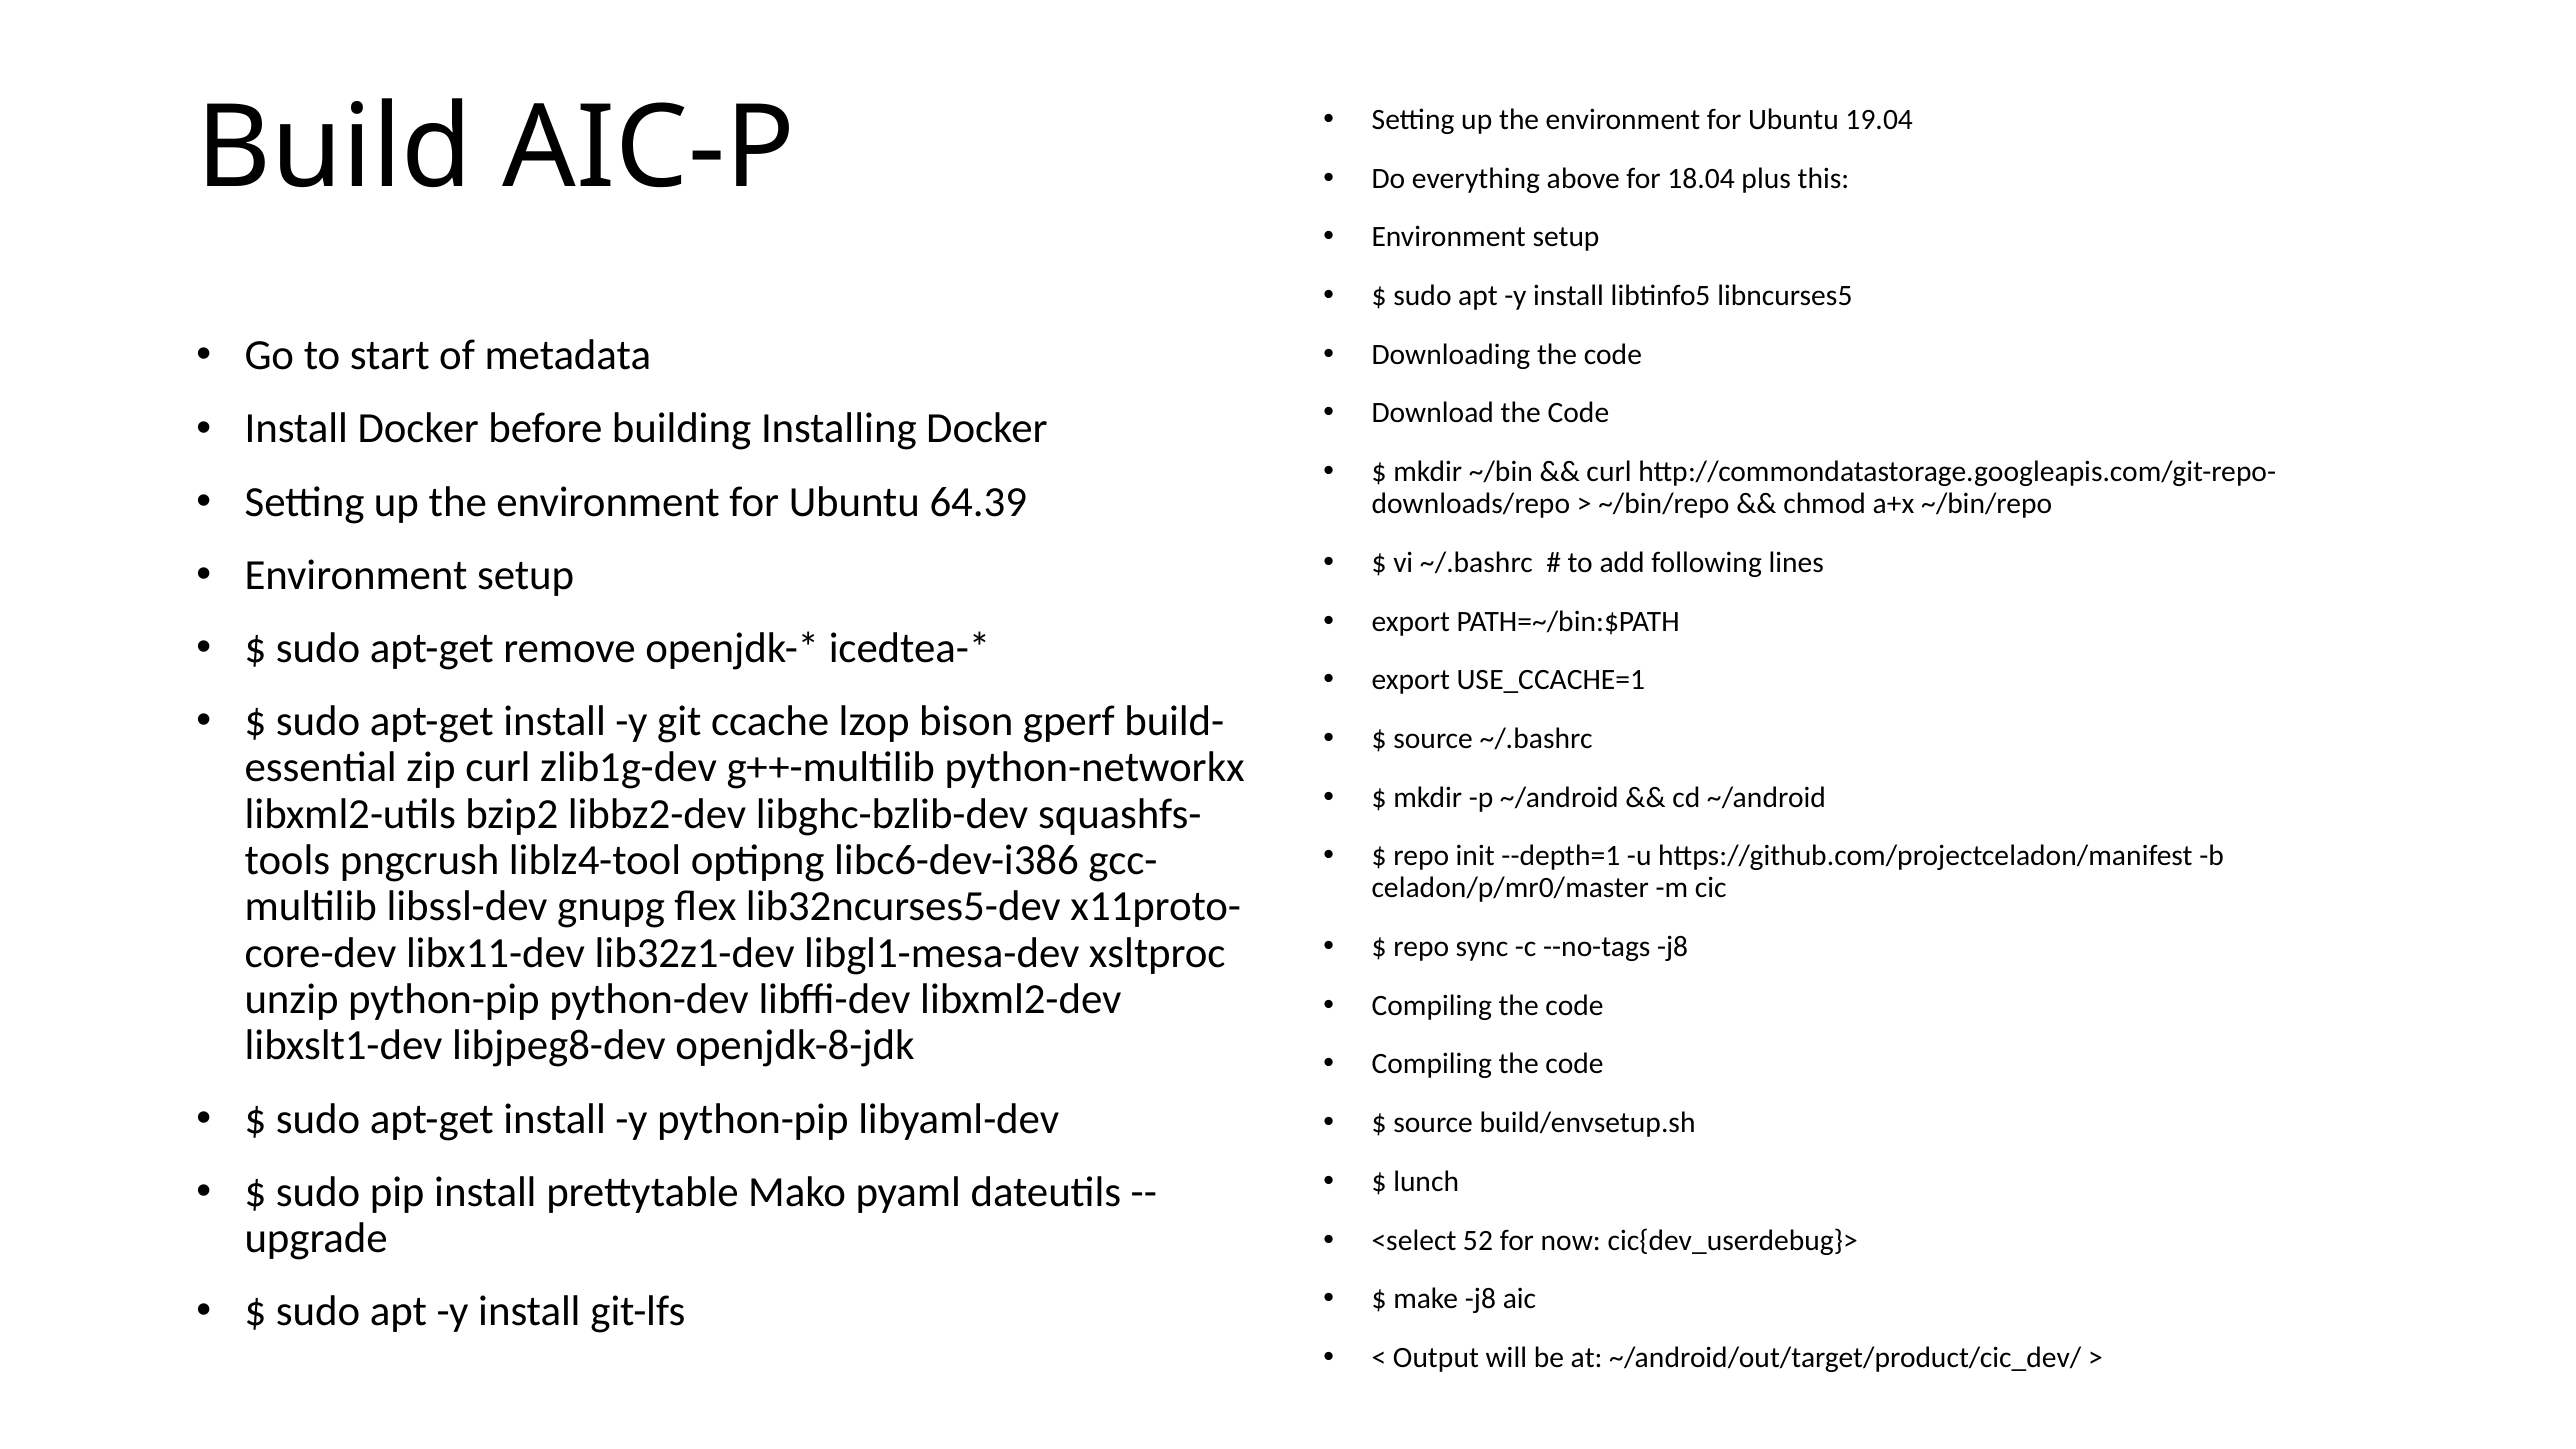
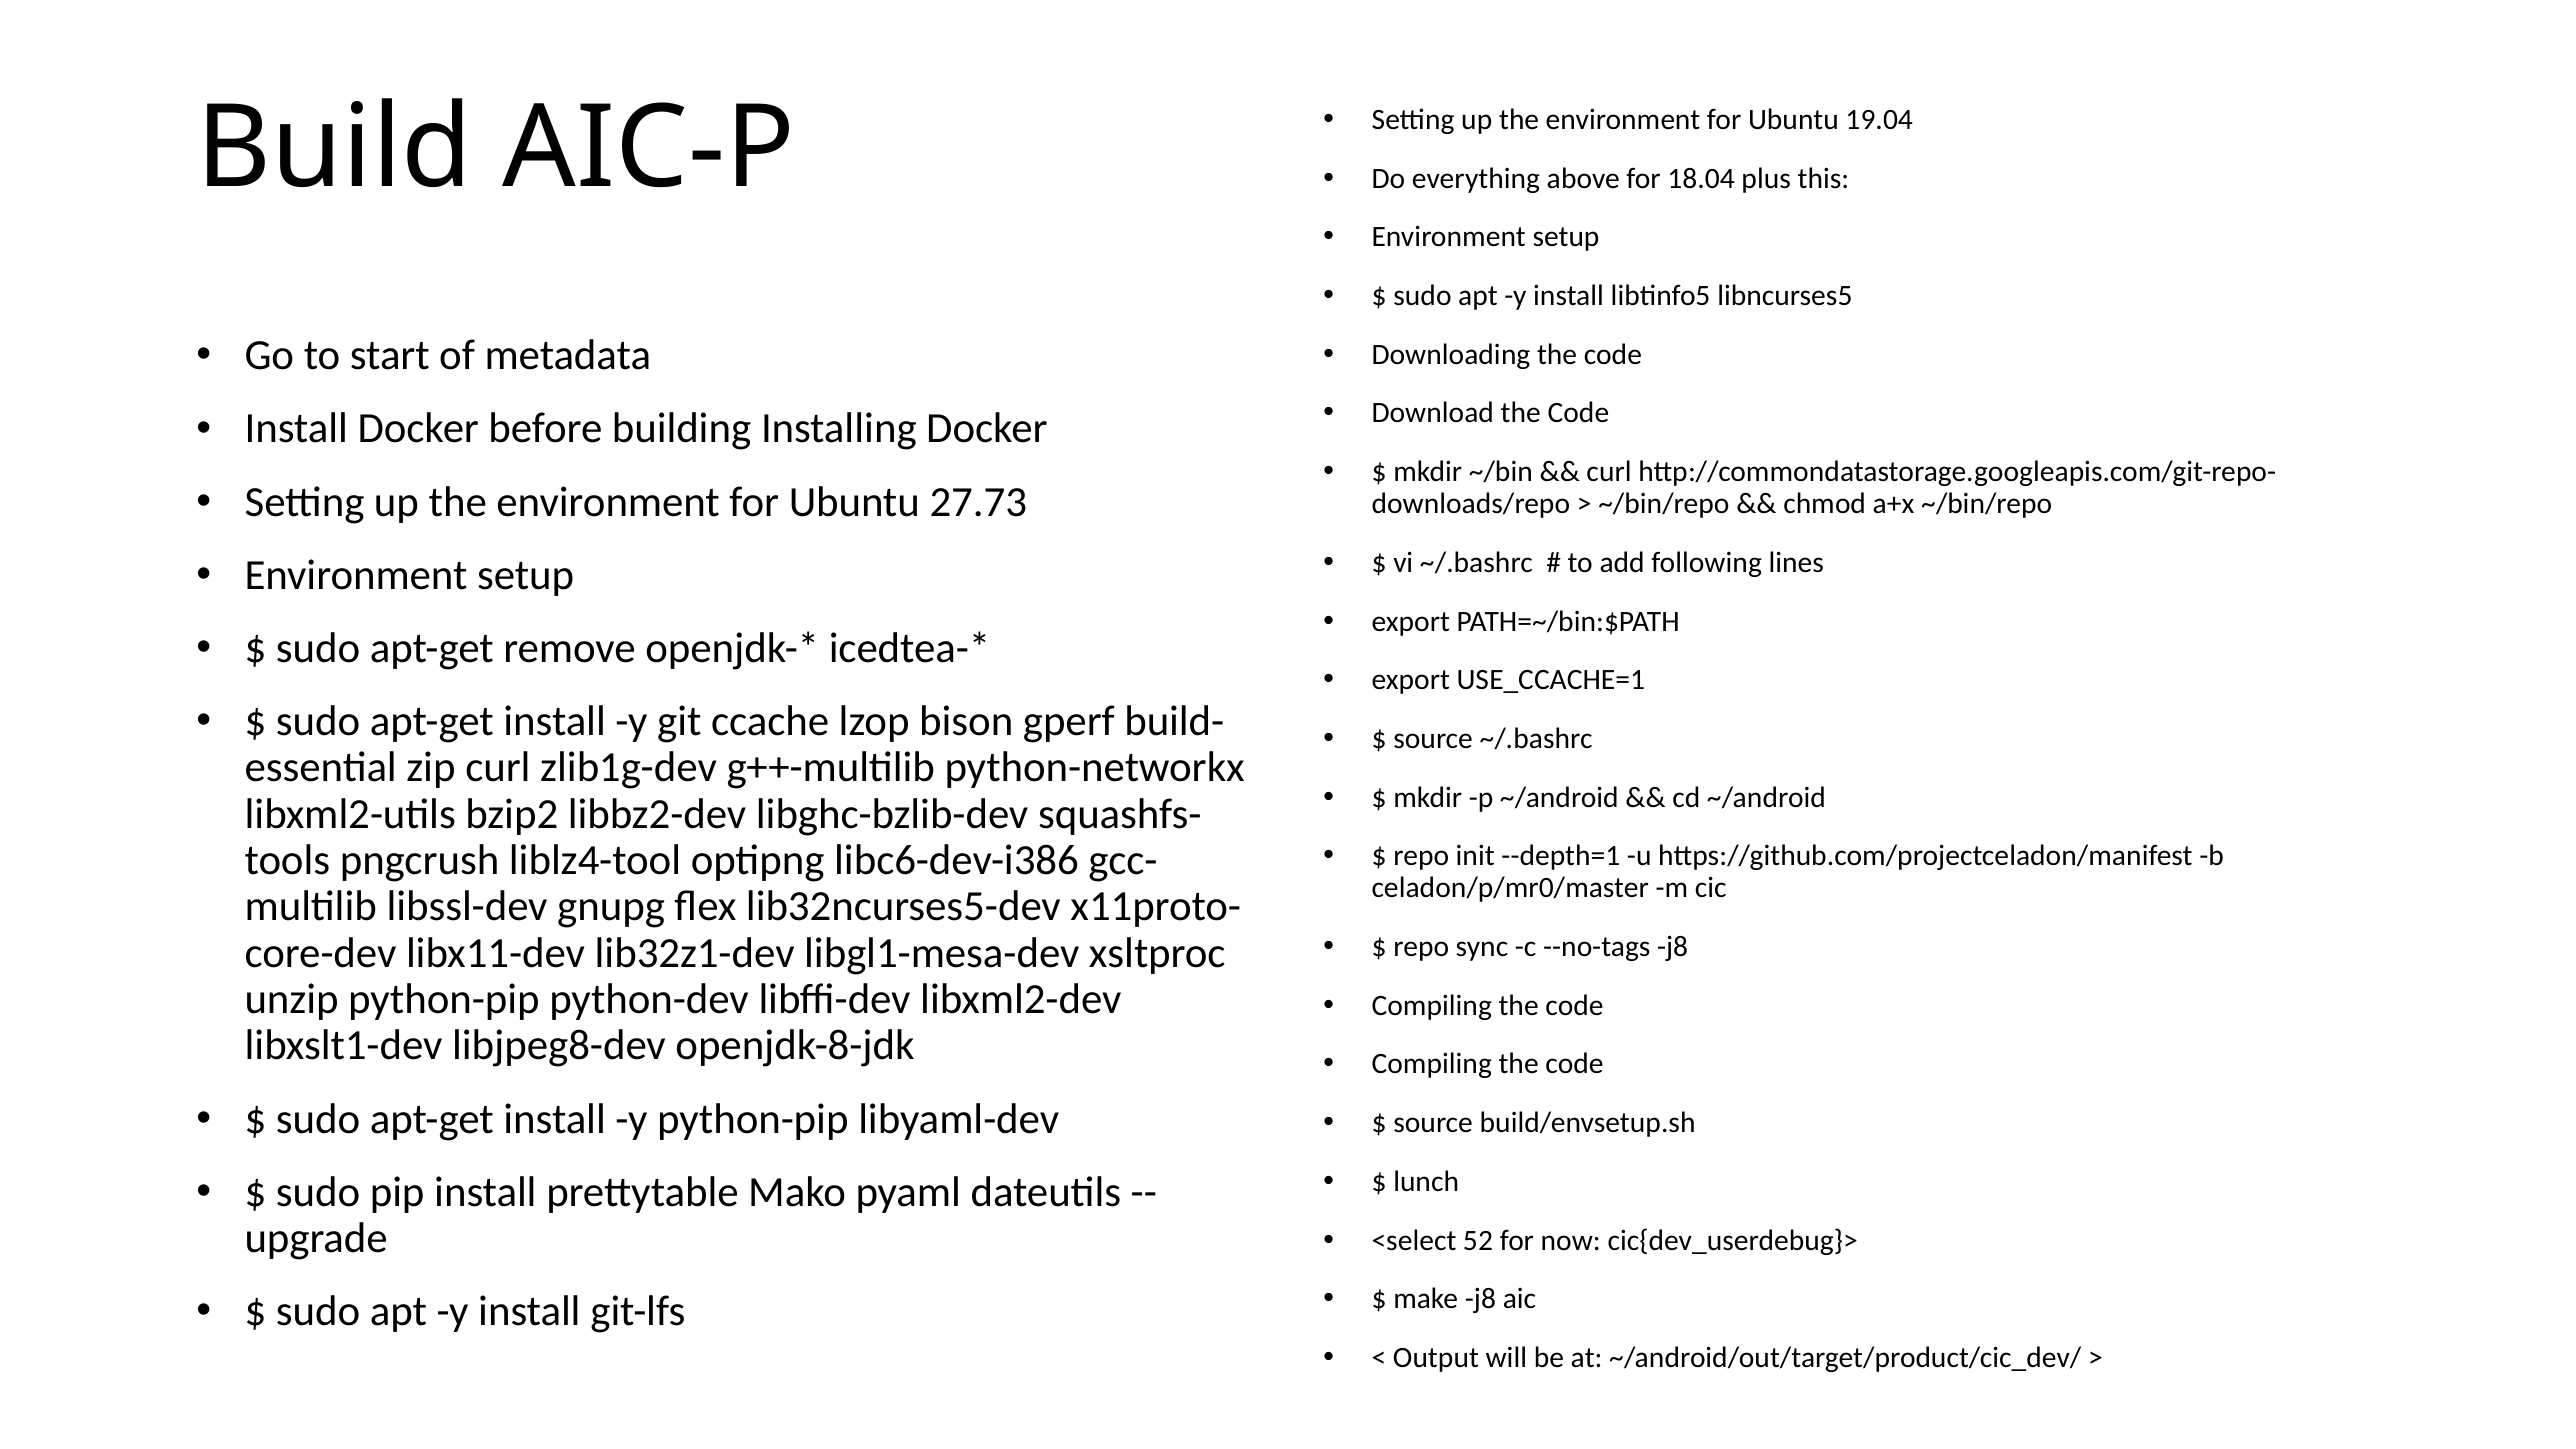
64.39: 64.39 -> 27.73
